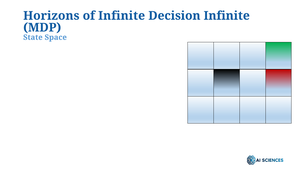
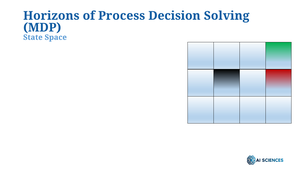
of Infinite: Infinite -> Process
Decision Infinite: Infinite -> Solving
